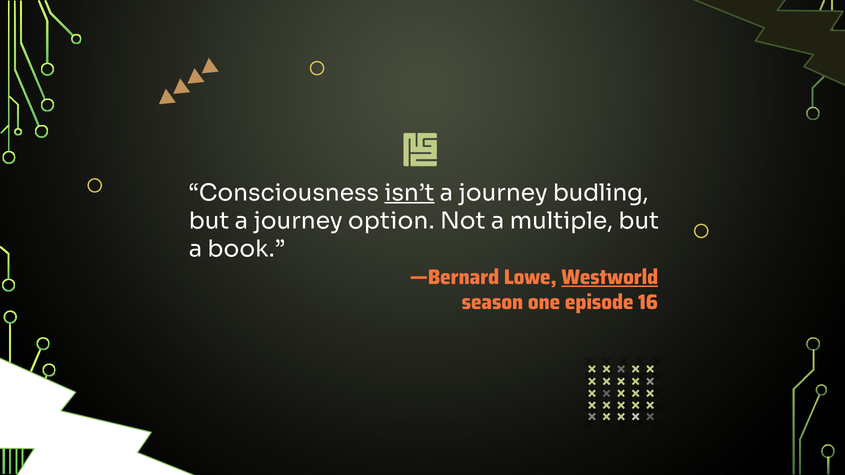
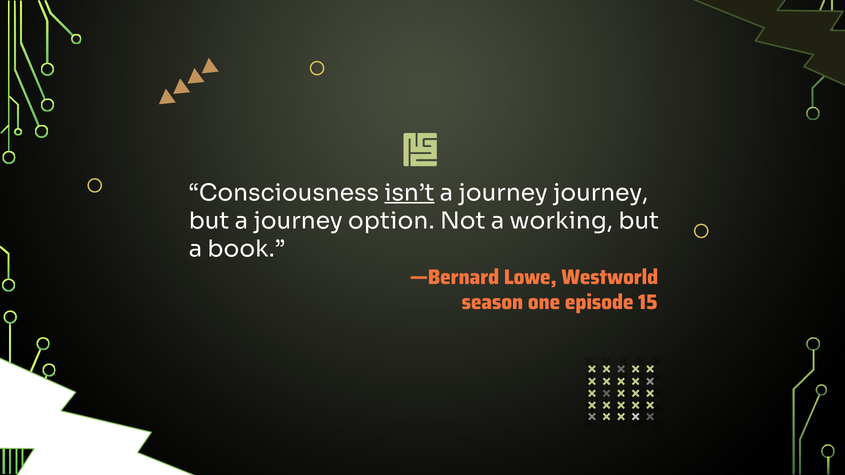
journey budling: budling -> journey
multiple: multiple -> working
Westworld underline: present -> none
16: 16 -> 15
